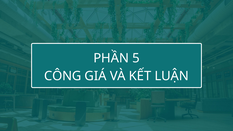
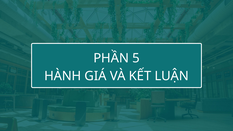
CÔNG: CÔNG -> HÀNH
